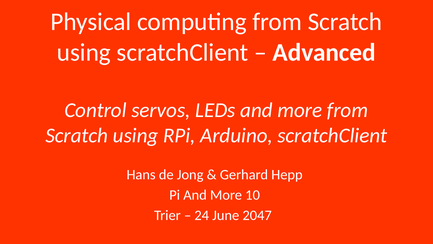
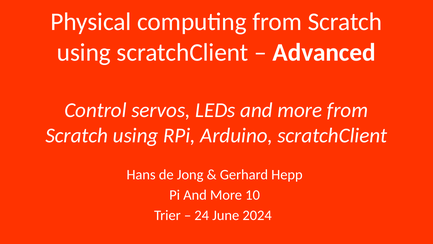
2047: 2047 -> 2024
